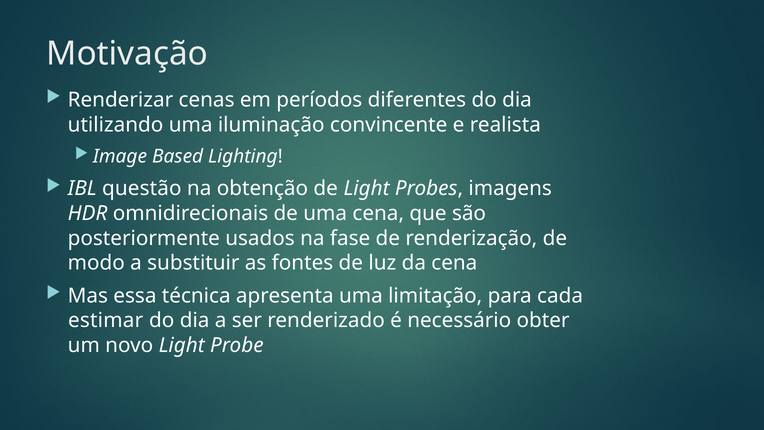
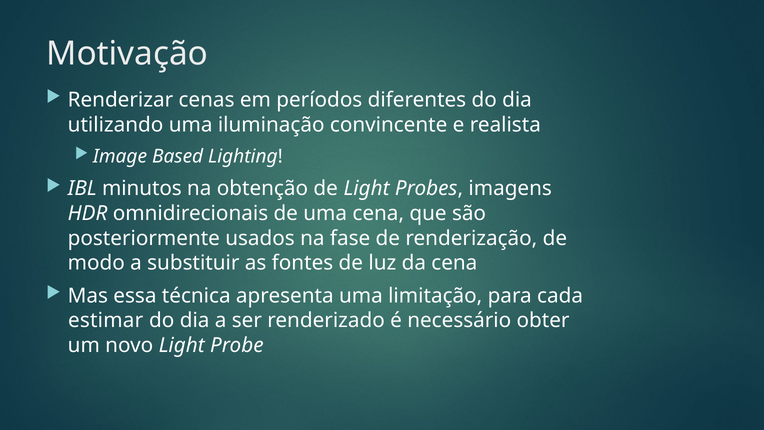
questão: questão -> minutos
